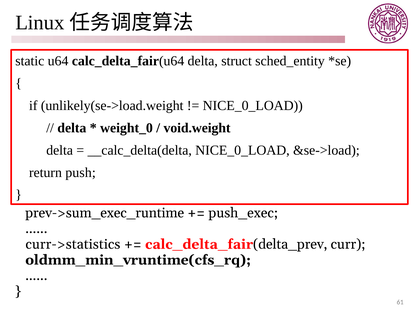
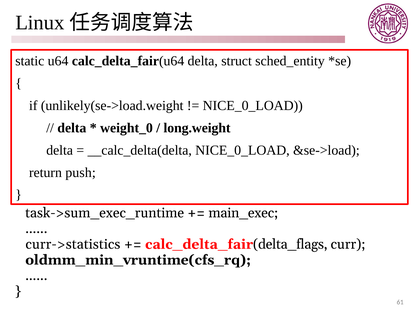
void.weight: void.weight -> long.weight
prev->sum_exec_runtime: prev->sum_exec_runtime -> task->sum_exec_runtime
push_exec: push_exec -> main_exec
delta_prev: delta_prev -> delta_flags
